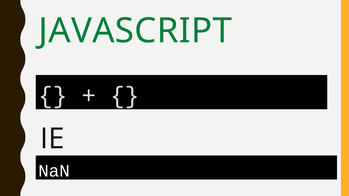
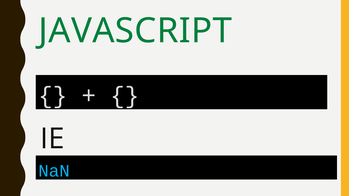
NaN colour: white -> light blue
